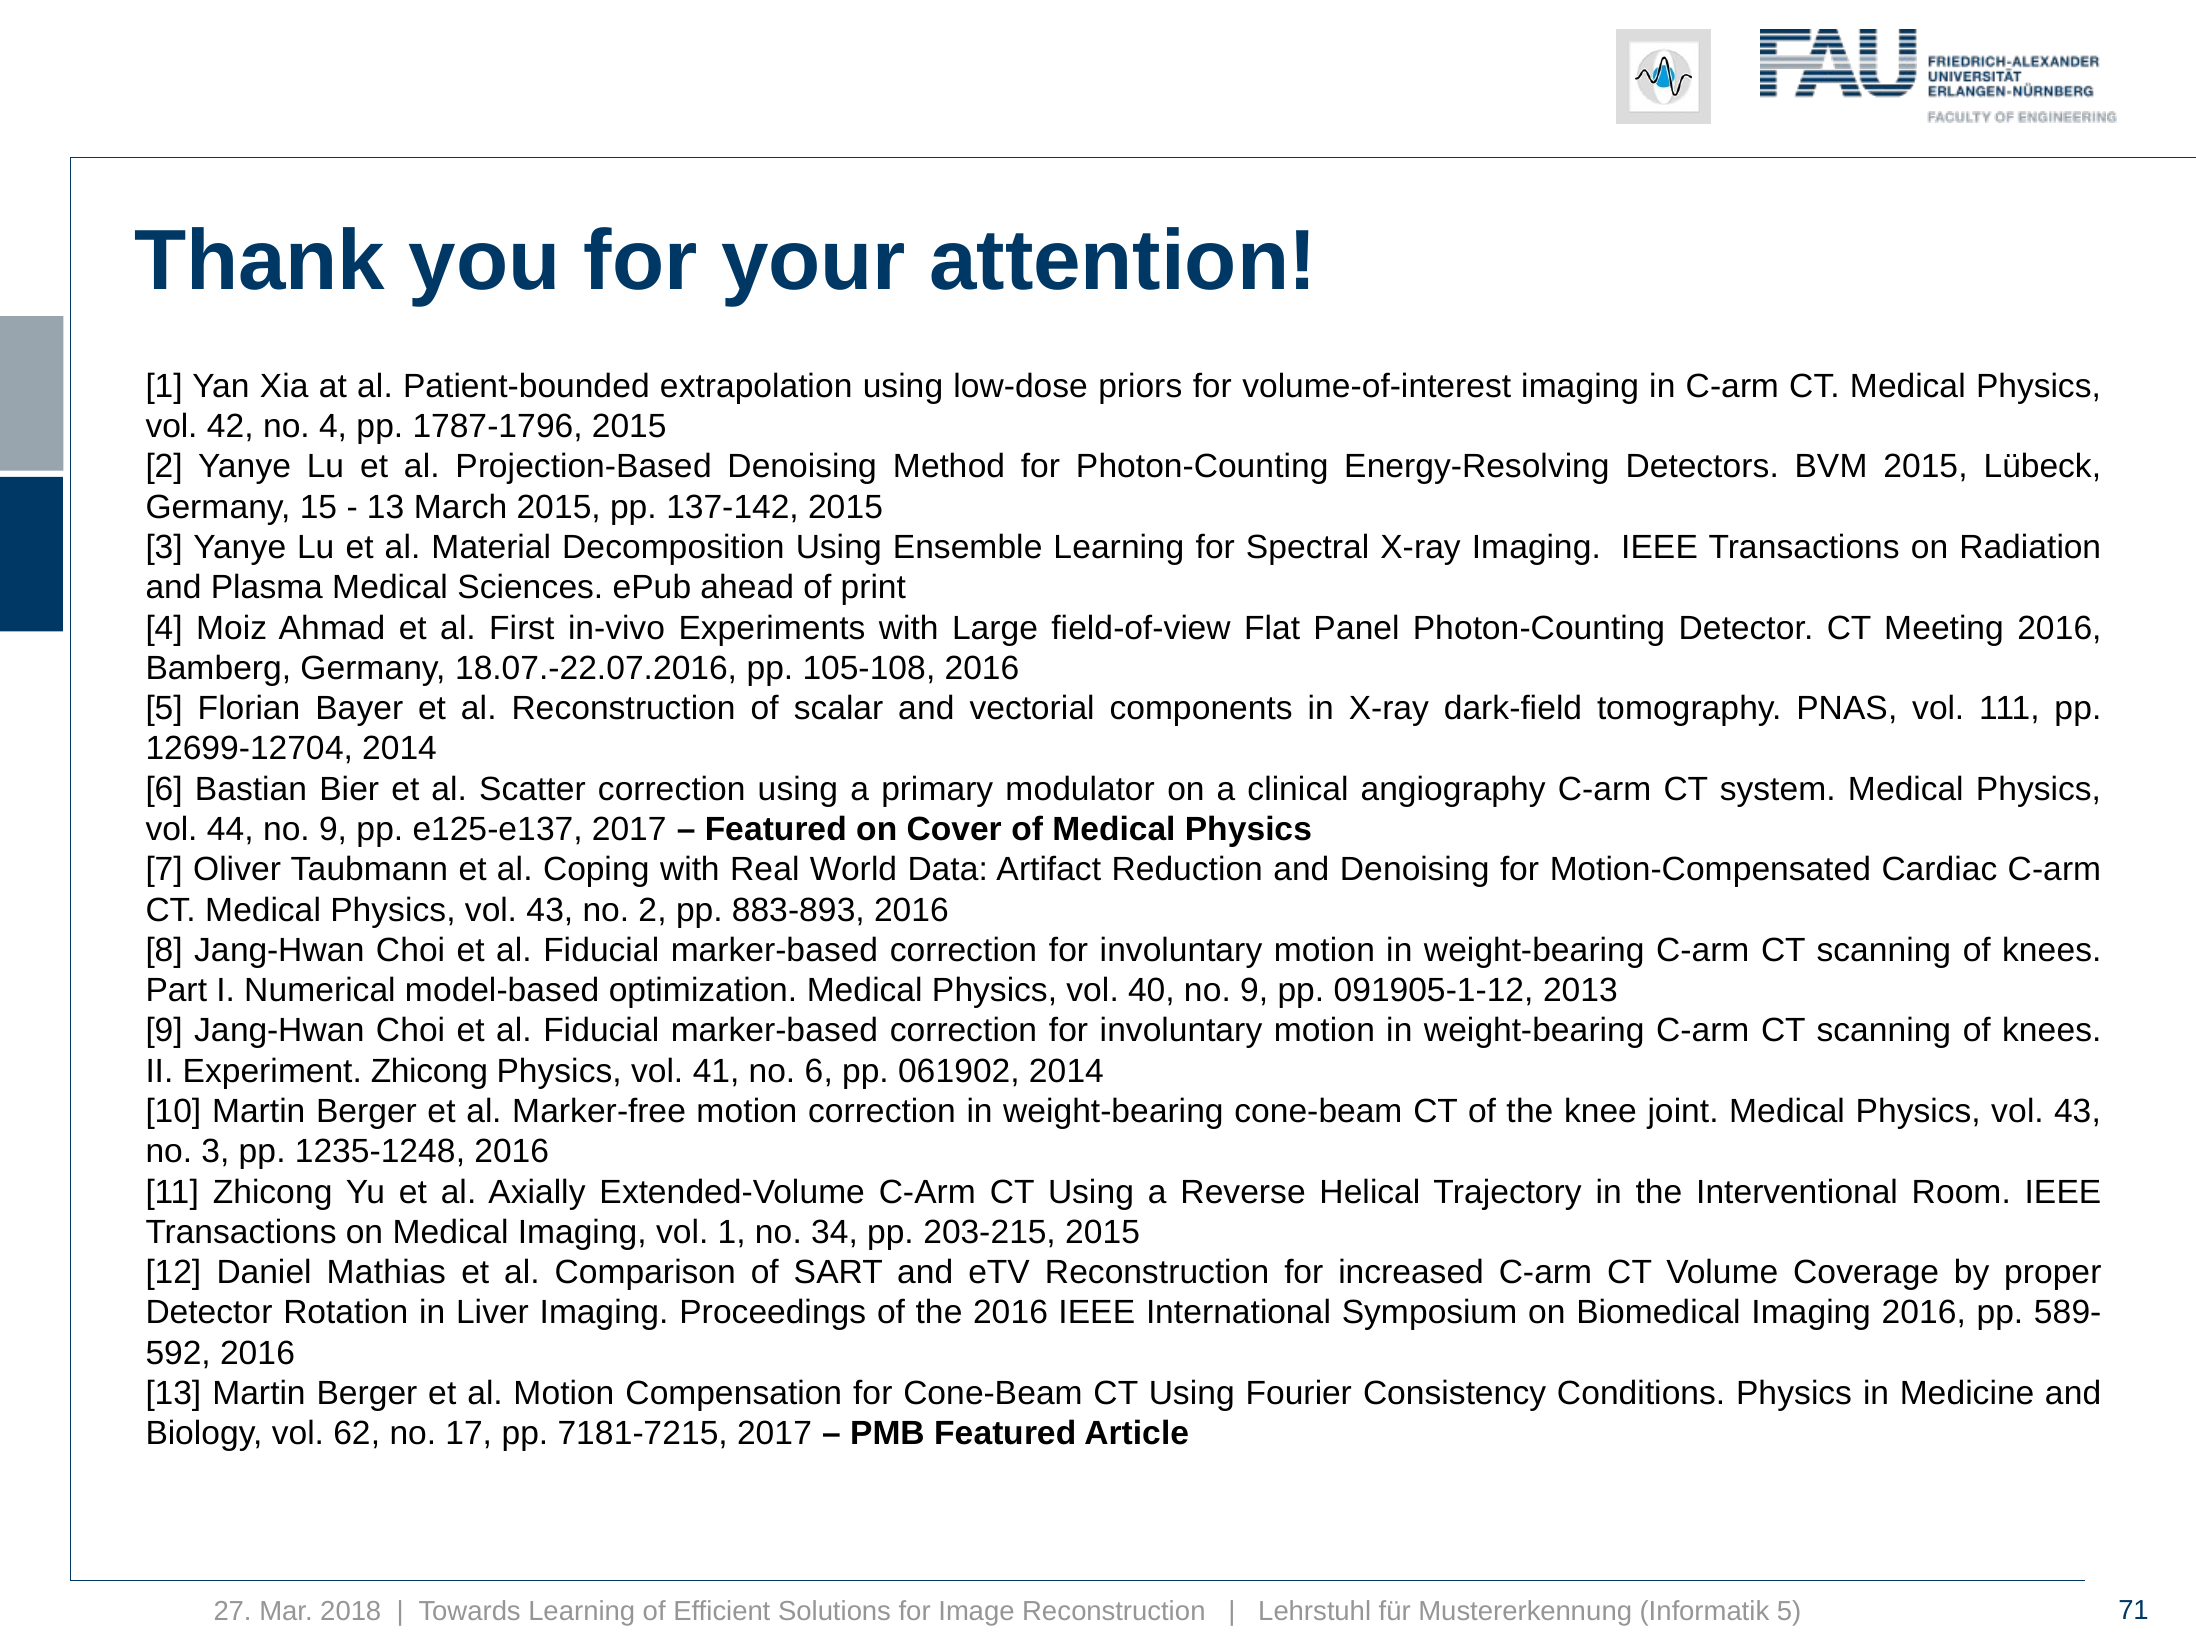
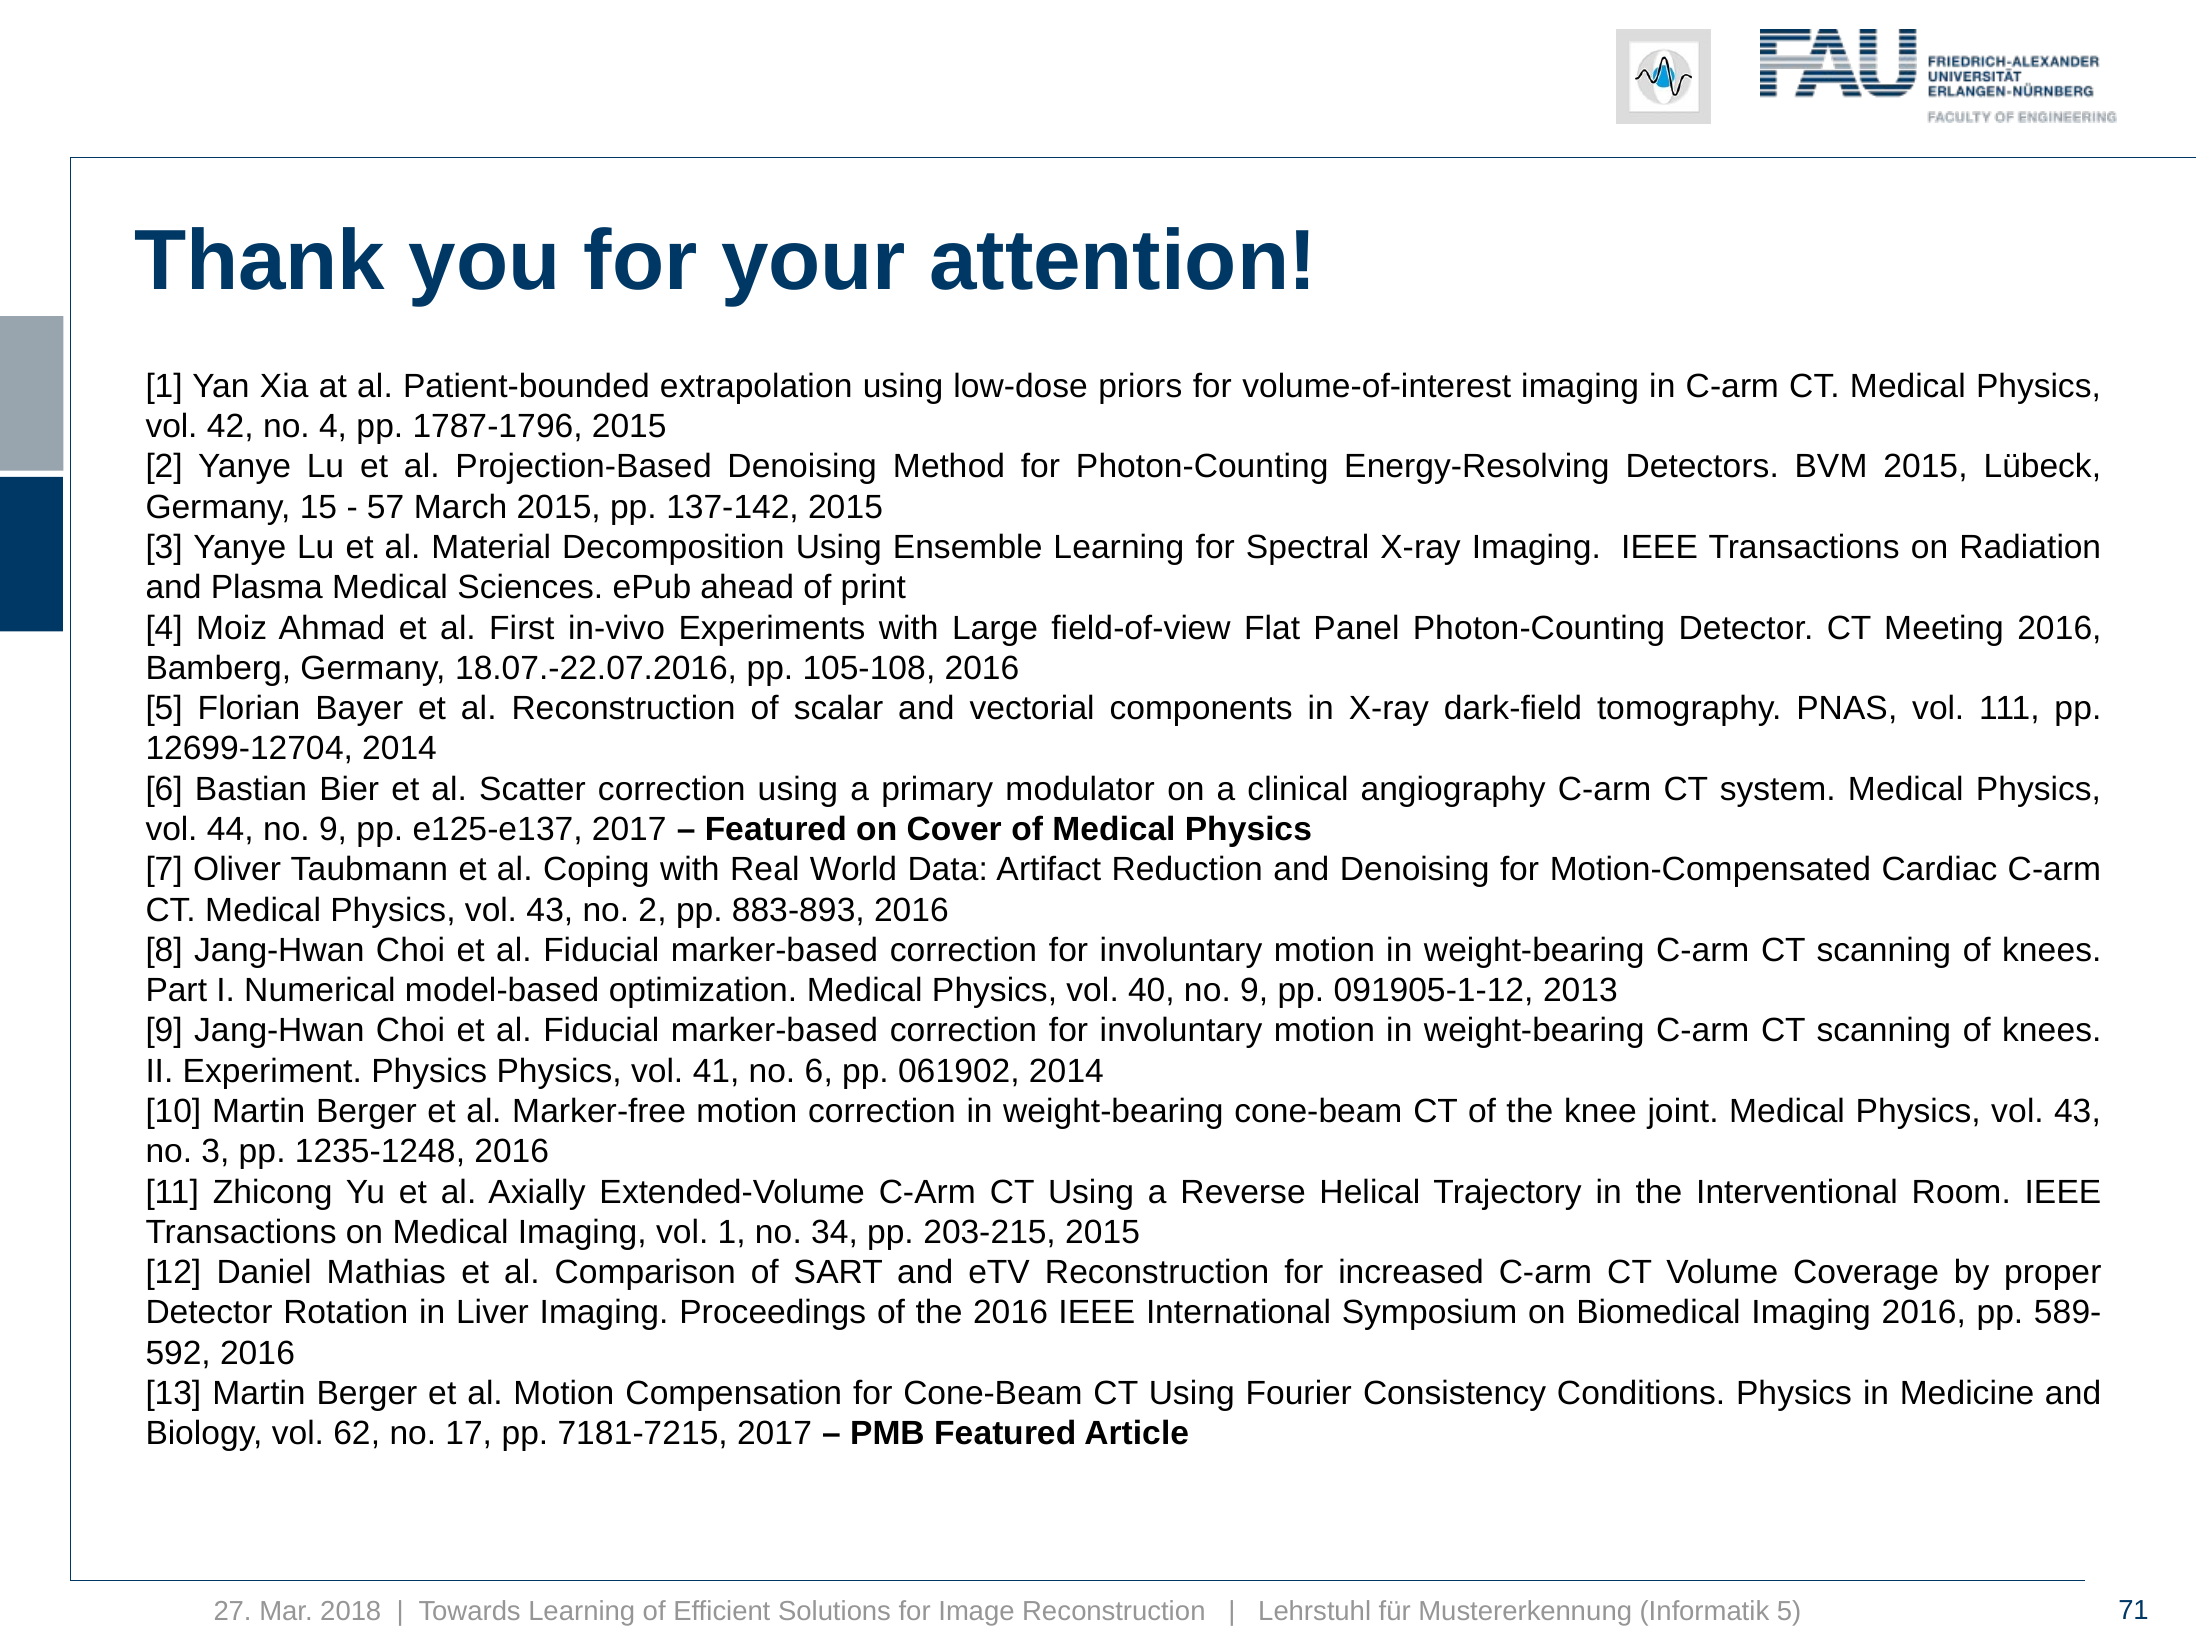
13 at (386, 507): 13 -> 57
Experiment Zhicong: Zhicong -> Physics
